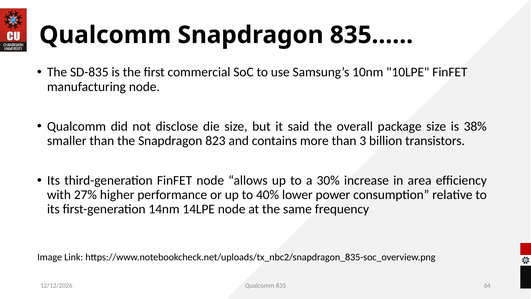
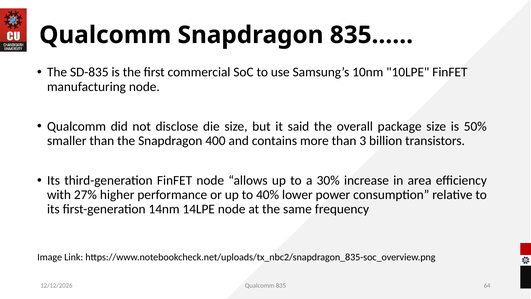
38%: 38% -> 50%
823: 823 -> 400
